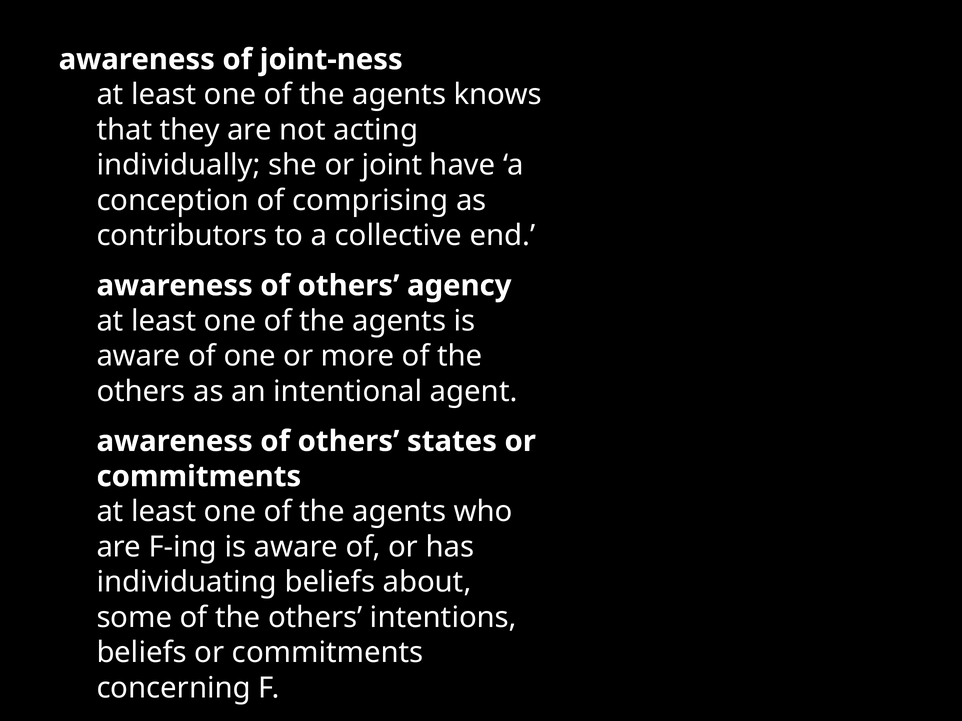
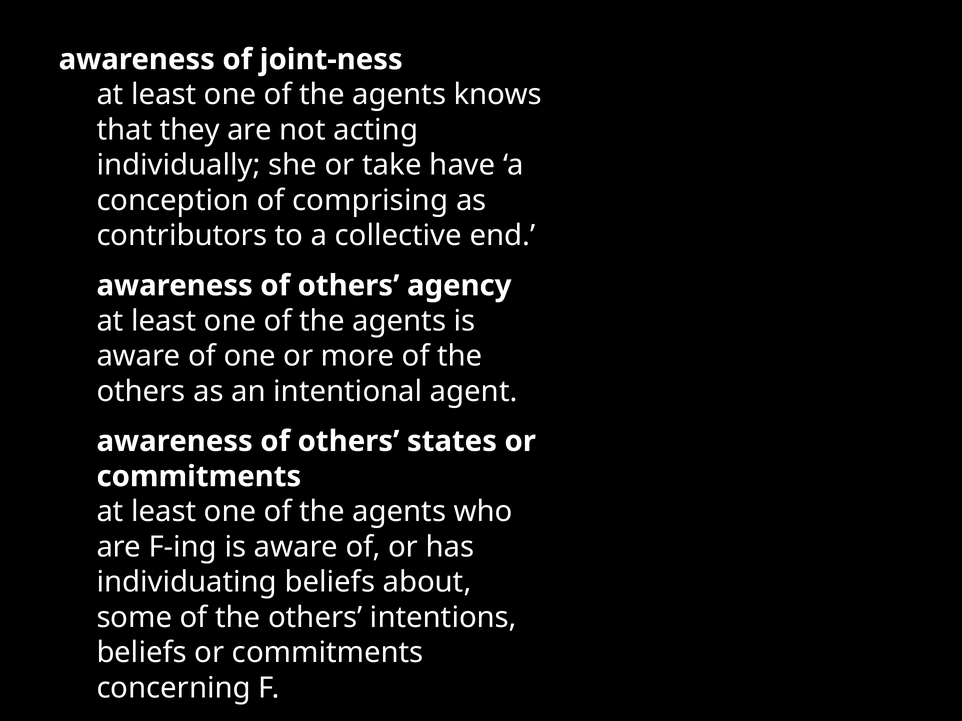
joint: joint -> take
